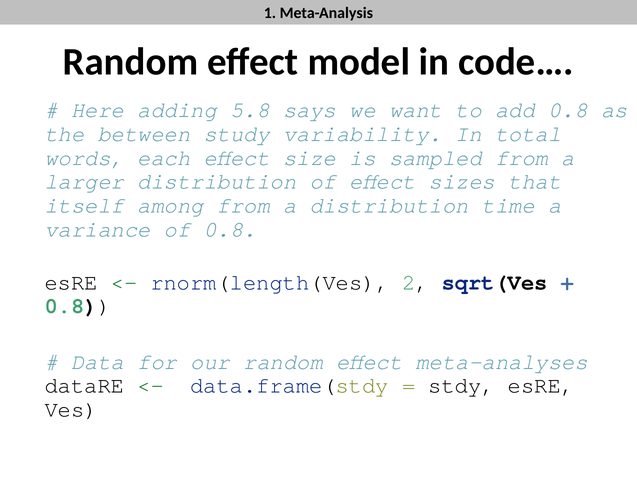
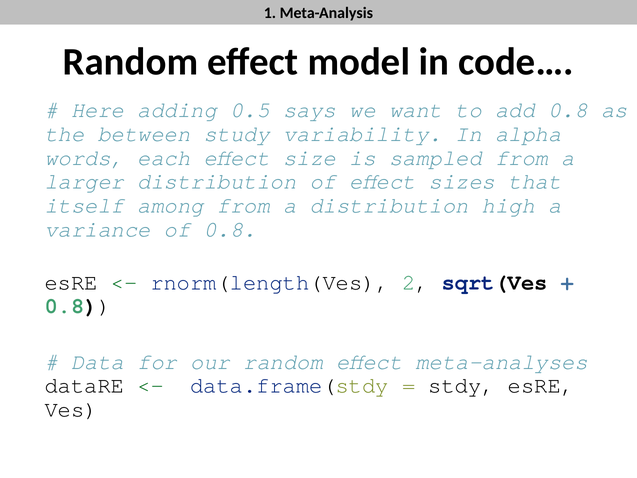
5.8: 5.8 -> 0.5
total: total -> alpha
time: time -> high
